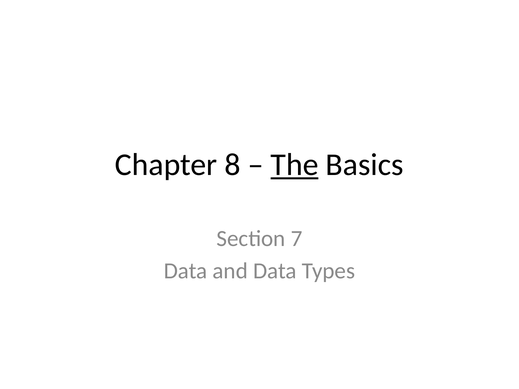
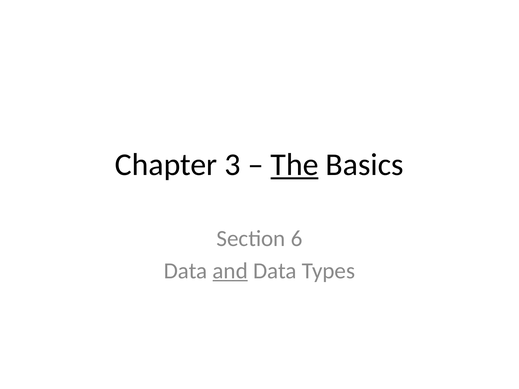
8: 8 -> 3
7: 7 -> 6
and underline: none -> present
